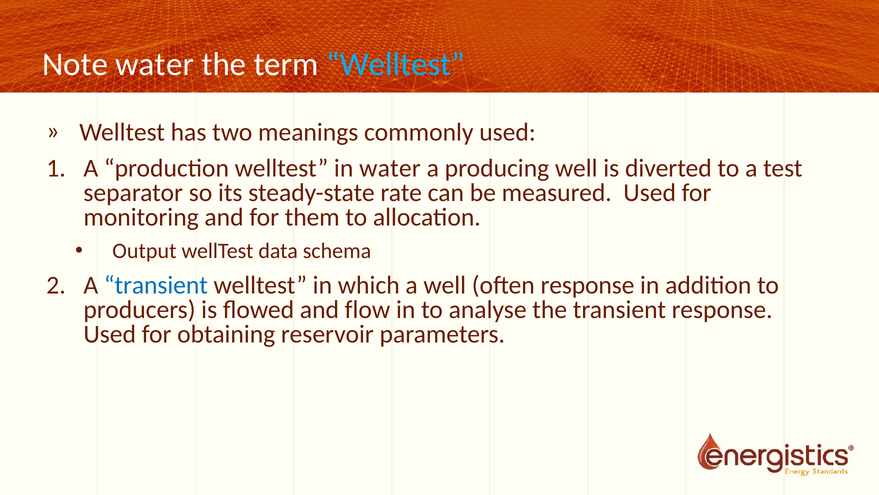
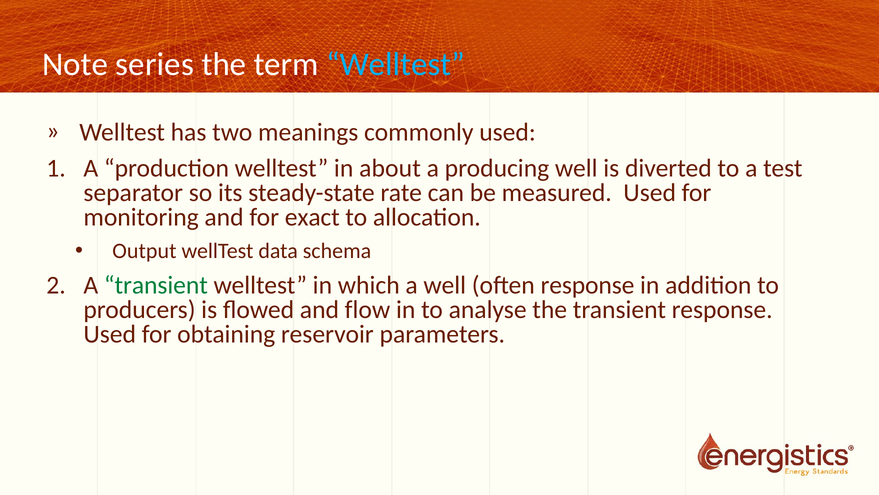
Note water: water -> series
in water: water -> about
them: them -> exact
transient at (156, 285) colour: blue -> green
